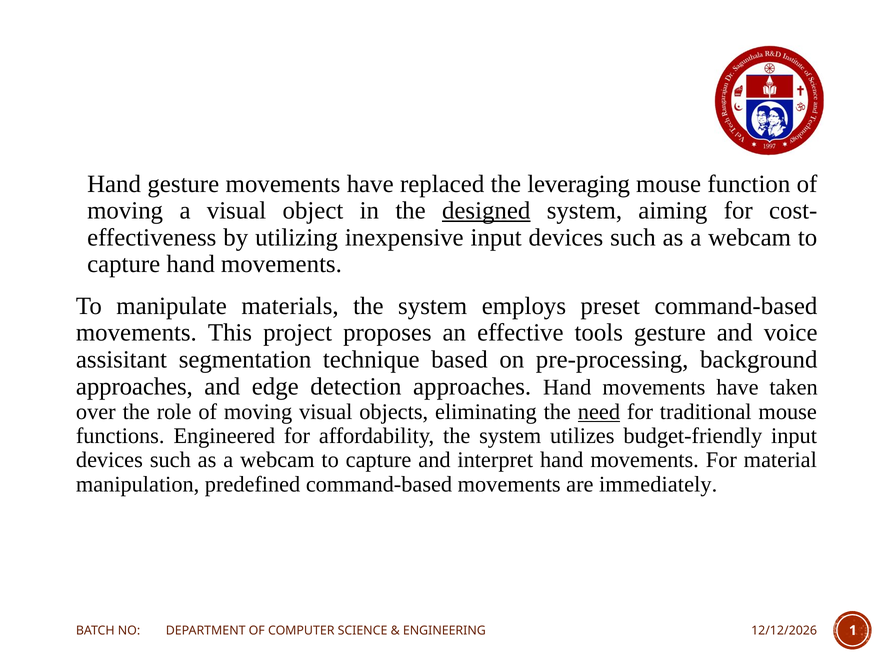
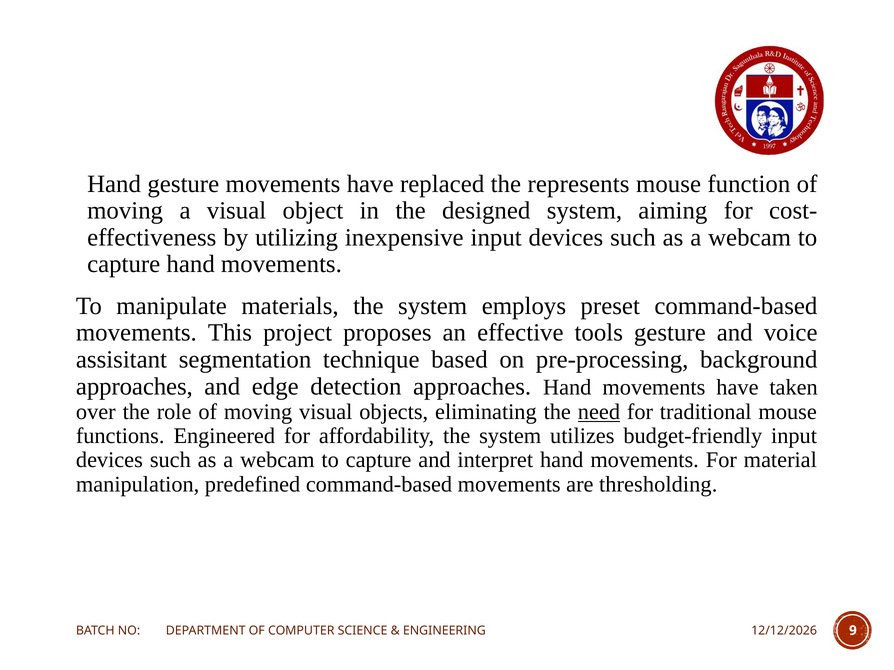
leveraging: leveraging -> represents
designed underline: present -> none
immediately: immediately -> thresholding
1: 1 -> 9
